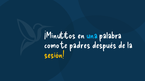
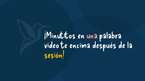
una colour: light blue -> pink
como: como -> vídeo
padres: padres -> encima
